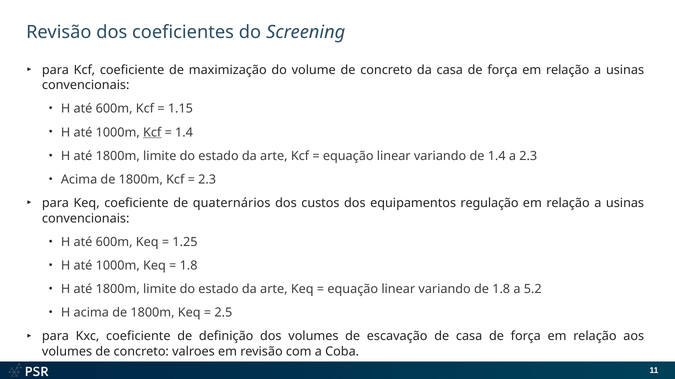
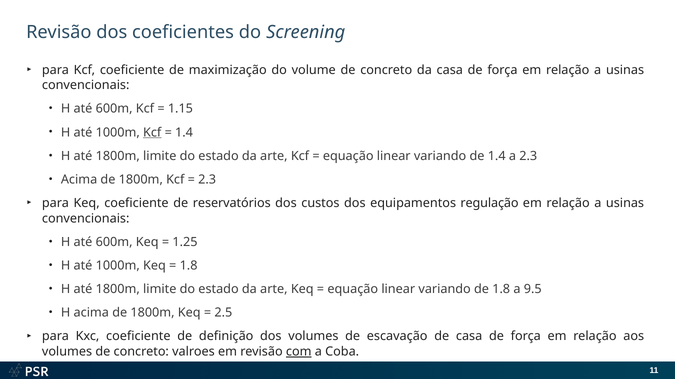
quaternários: quaternários -> reservatórios
5.2: 5.2 -> 9.5
com underline: none -> present
